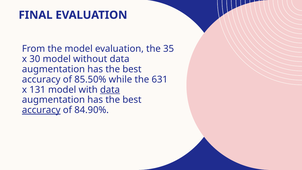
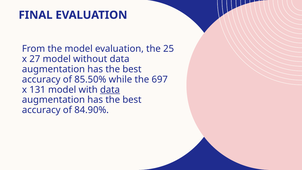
35: 35 -> 25
30: 30 -> 27
631: 631 -> 697
accuracy at (41, 110) underline: present -> none
